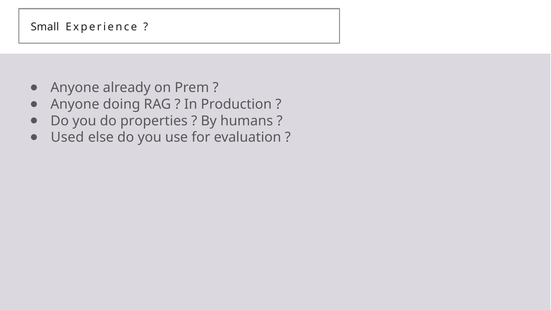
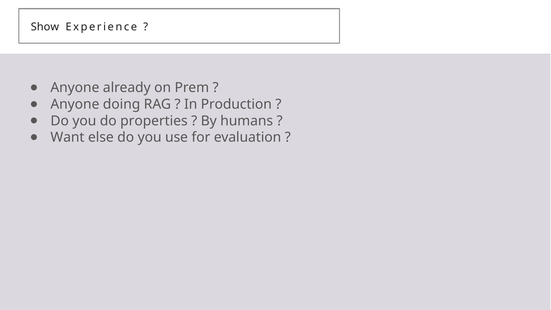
Small: Small -> Show
Used: Used -> Want
